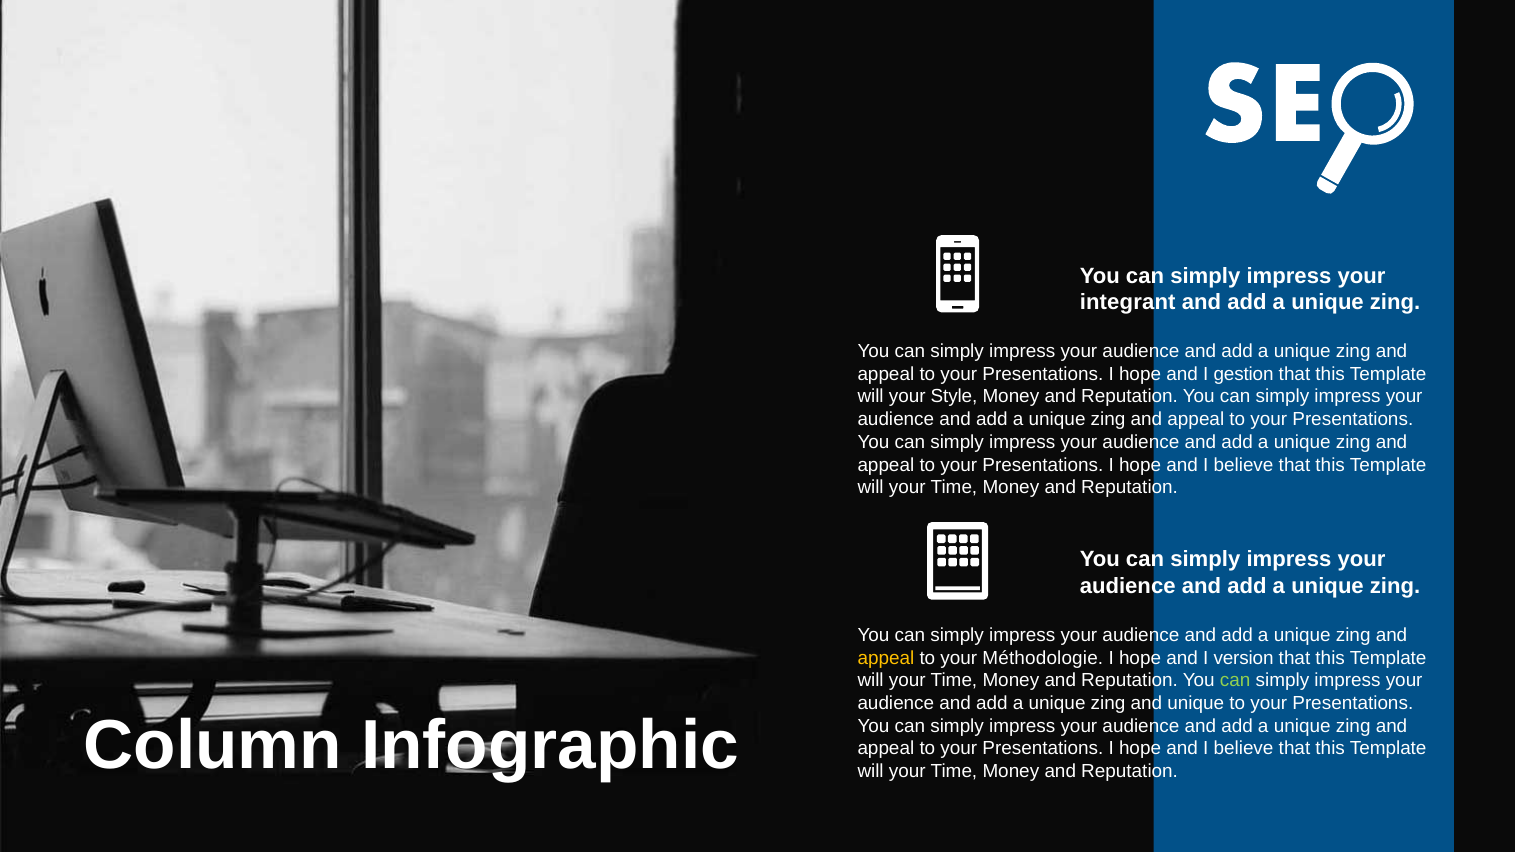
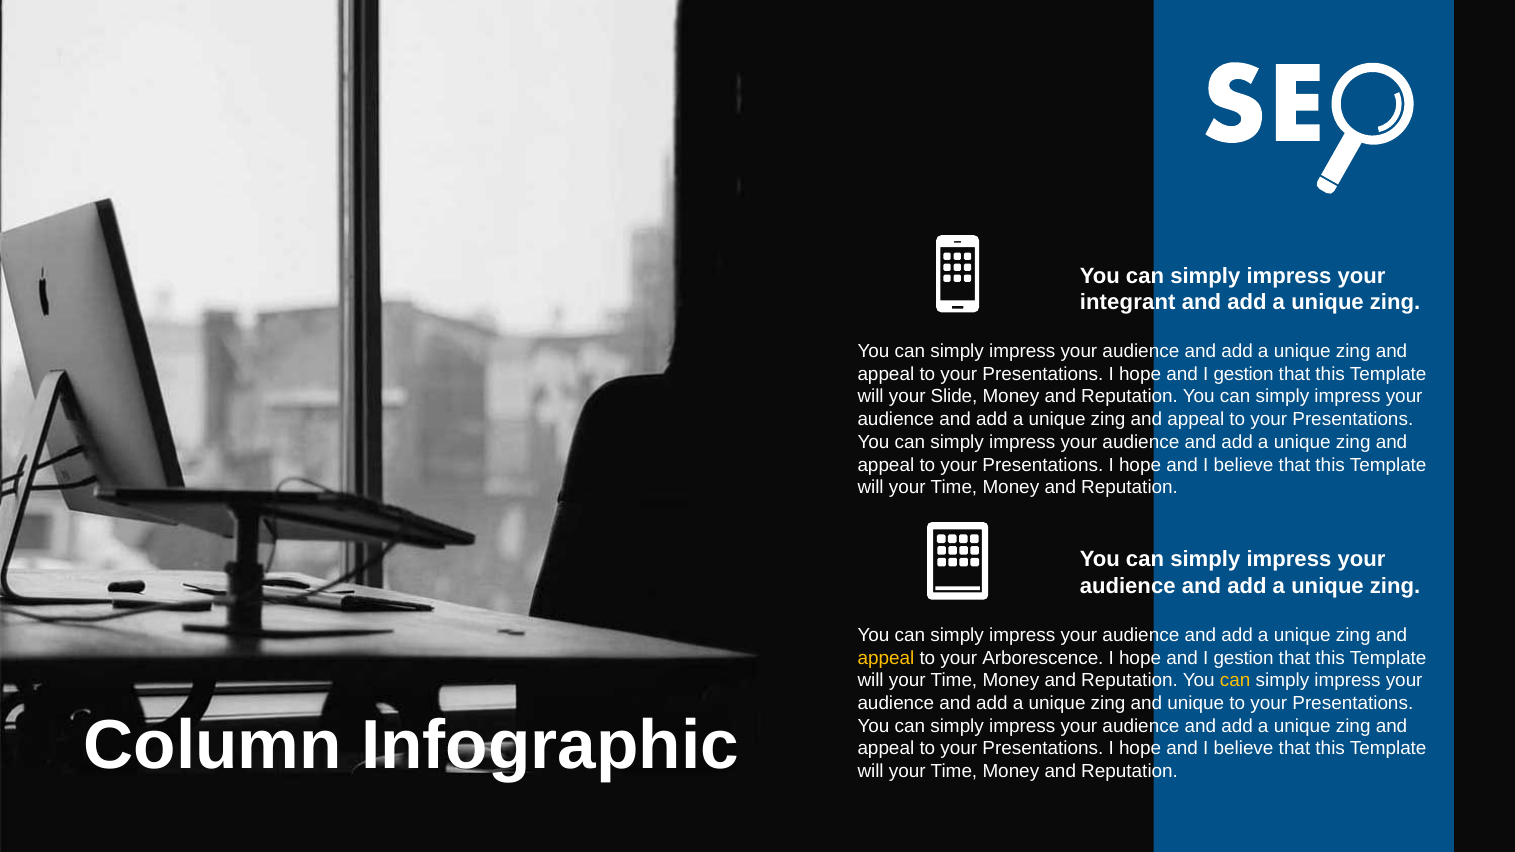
Style: Style -> Slide
Méthodologie: Méthodologie -> Arborescence
version at (1244, 658): version -> gestion
can at (1235, 681) colour: light green -> yellow
